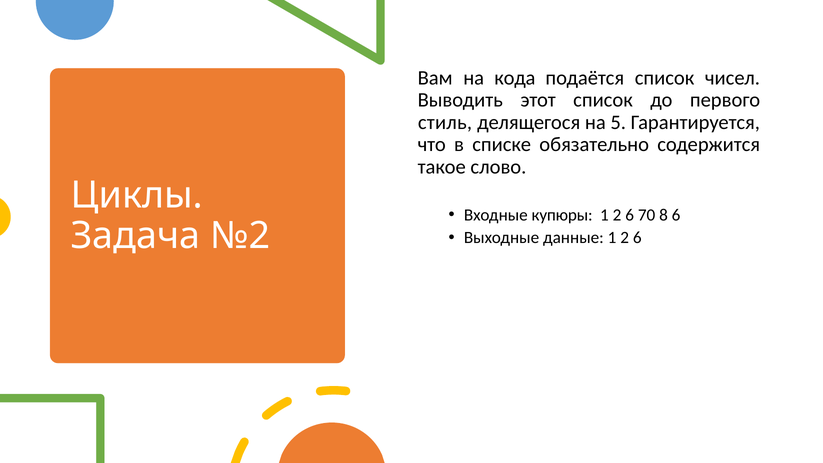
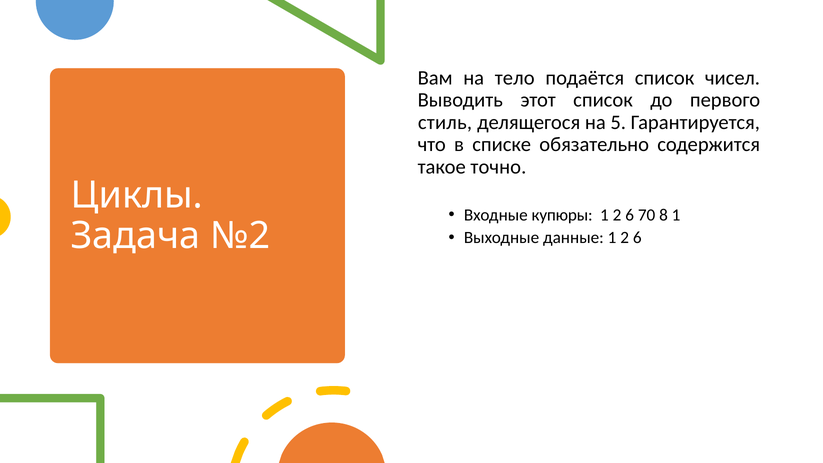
кода: кода -> тело
слово: слово -> точно
8 6: 6 -> 1
